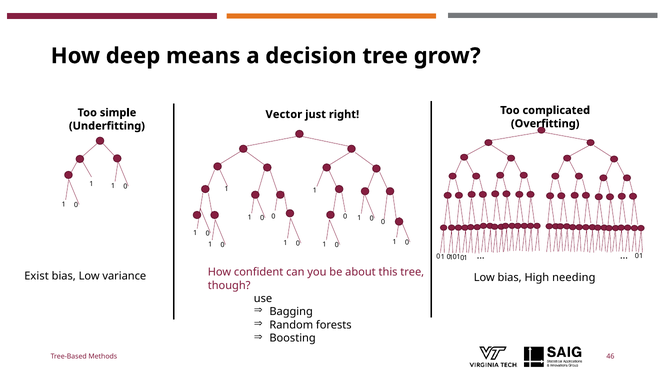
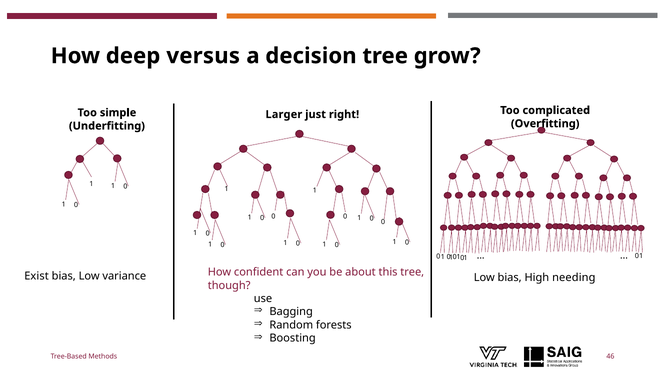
means: means -> versus
Vector: Vector -> Larger
